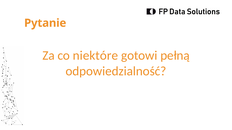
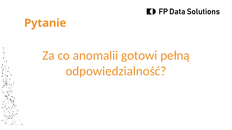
niektóre: niektóre -> anomalii
